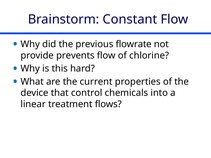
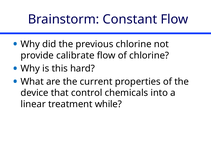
previous flowrate: flowrate -> chlorine
prevents: prevents -> calibrate
flows: flows -> while
